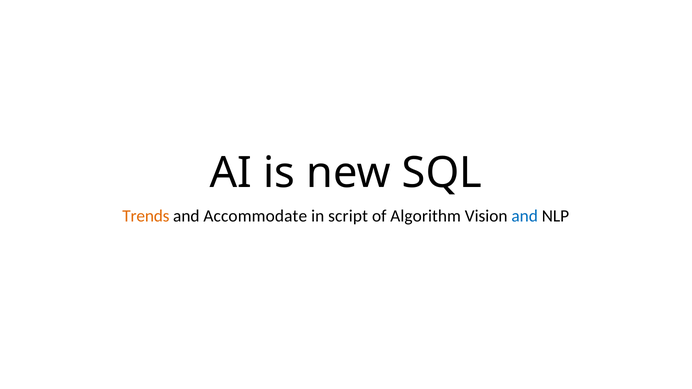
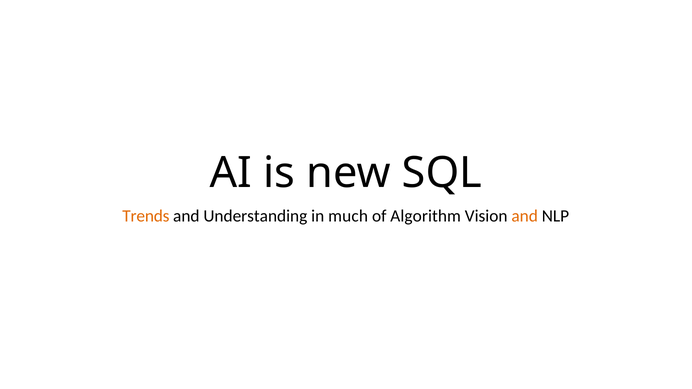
Accommodate: Accommodate -> Understanding
script: script -> much
and at (525, 216) colour: blue -> orange
